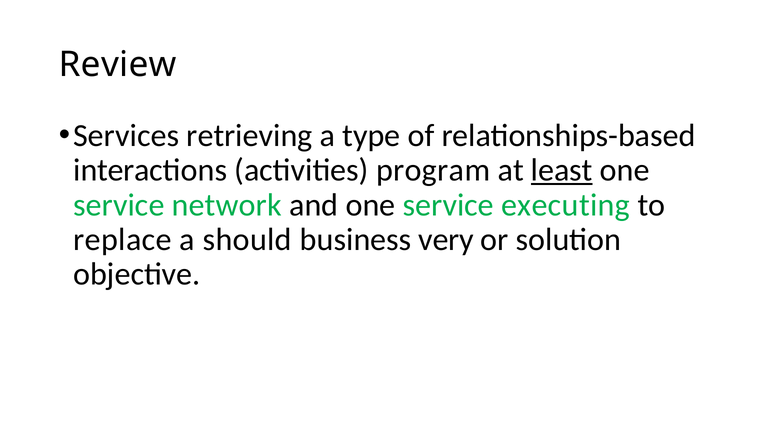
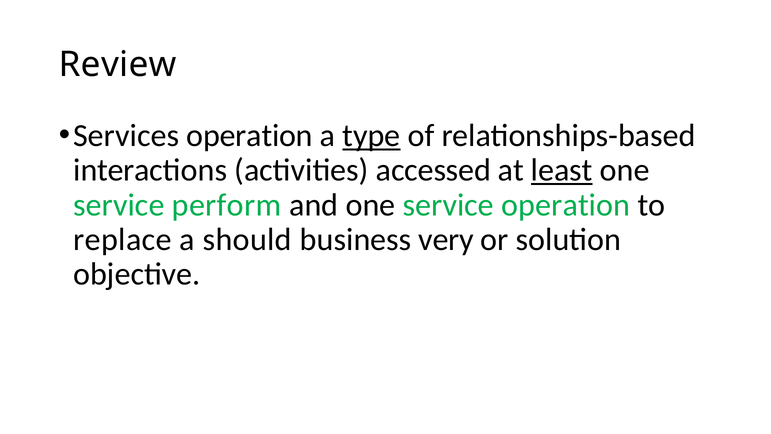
Services retrieving: retrieving -> operation
type underline: none -> present
program: program -> accessed
network: network -> perform
service executing: executing -> operation
